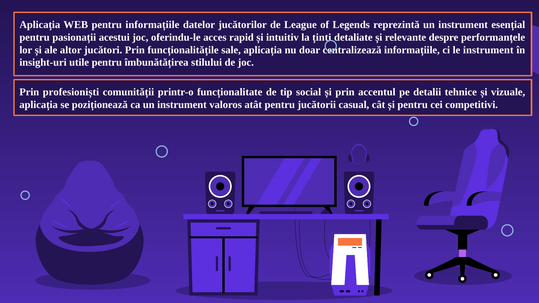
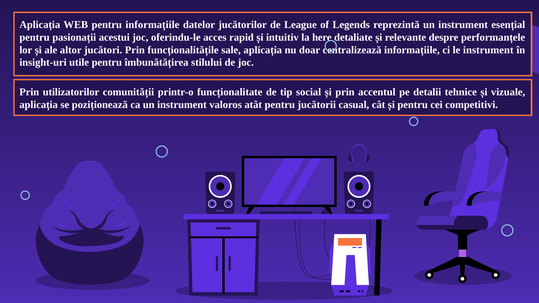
ținti: ținti -> here
profesioniști: profesioniști -> utilizatorilor
